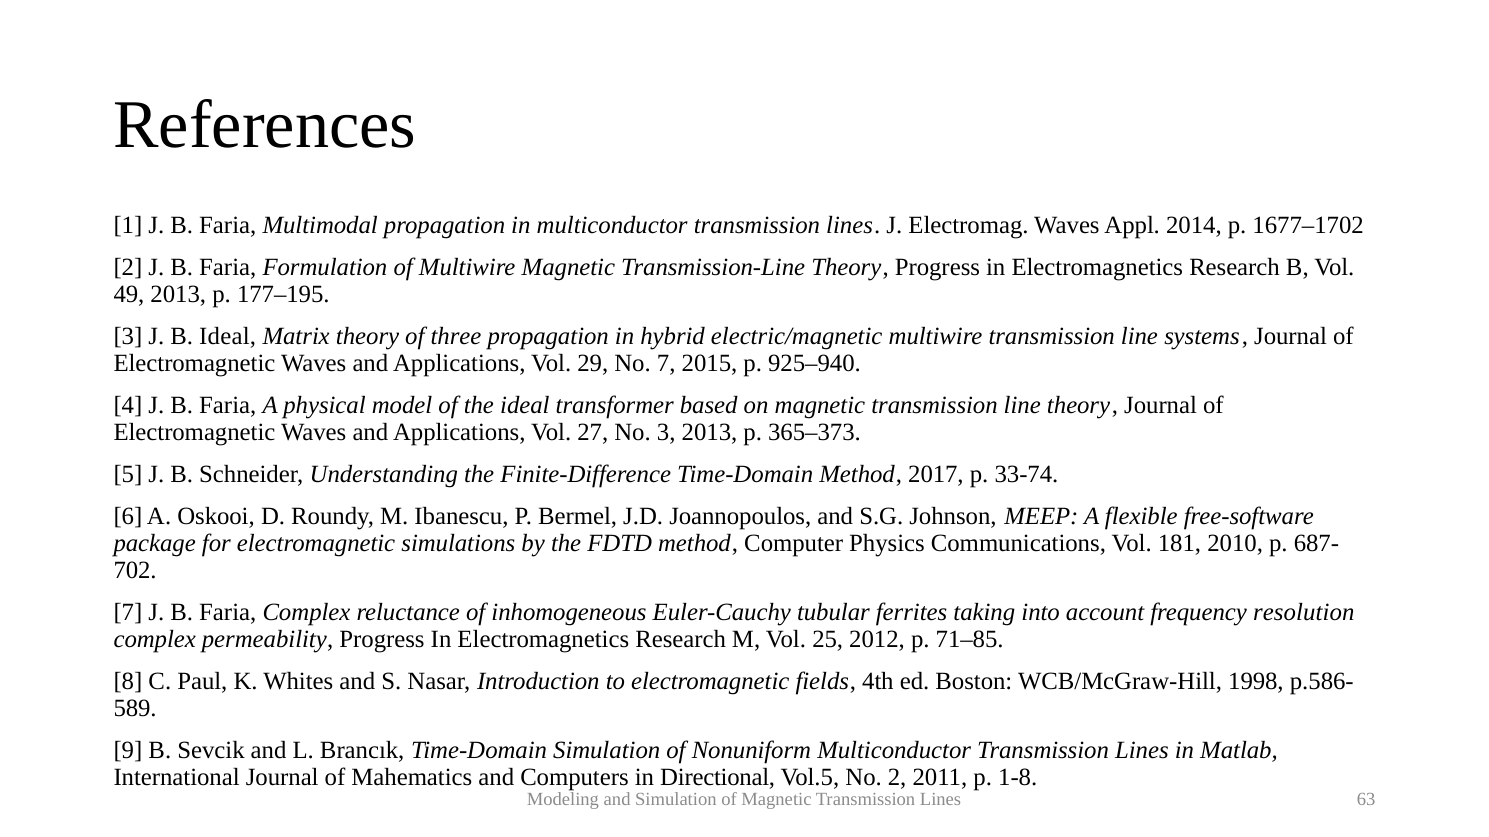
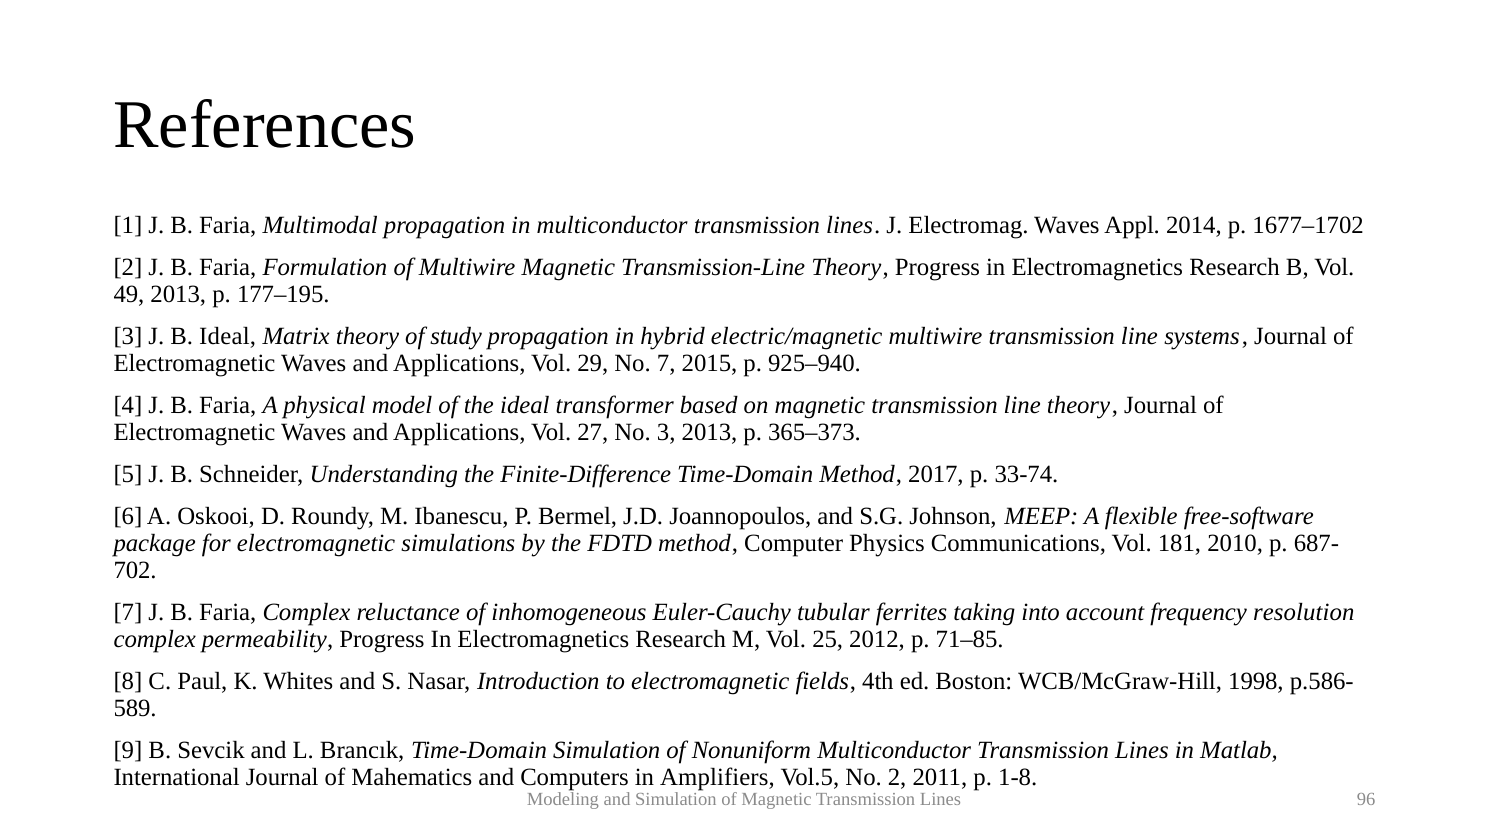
three: three -> study
Directional: Directional -> Amplifiers
63: 63 -> 96
